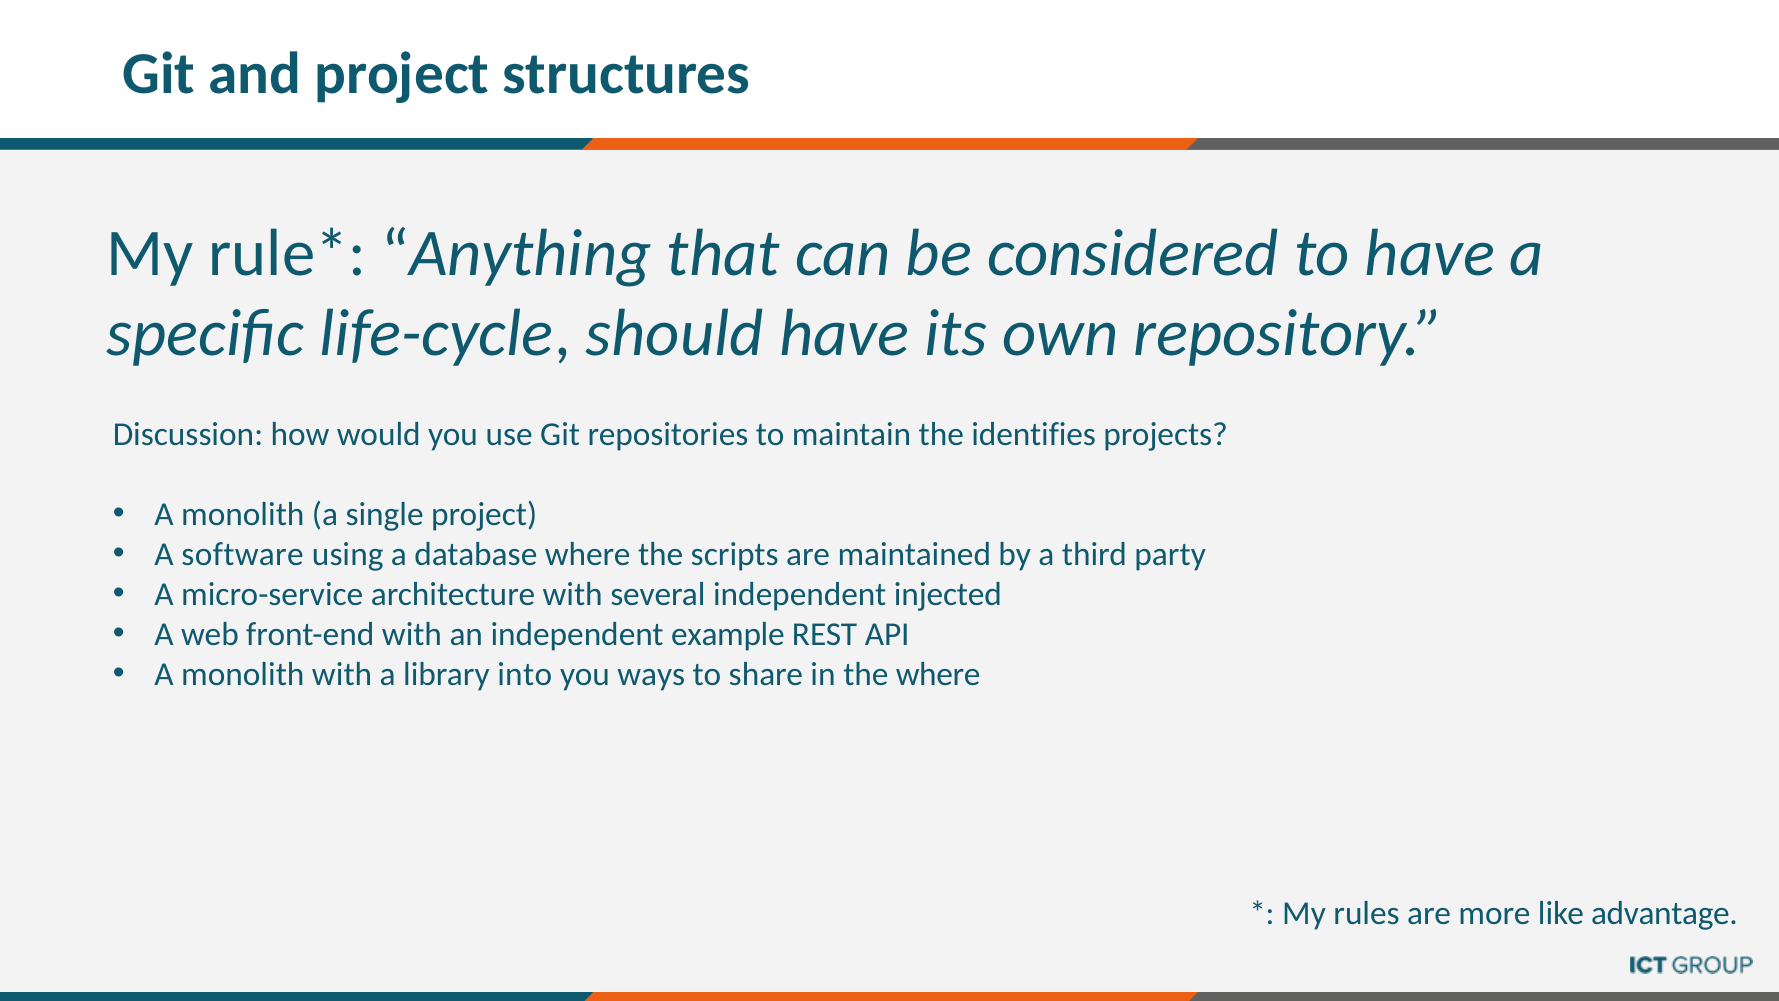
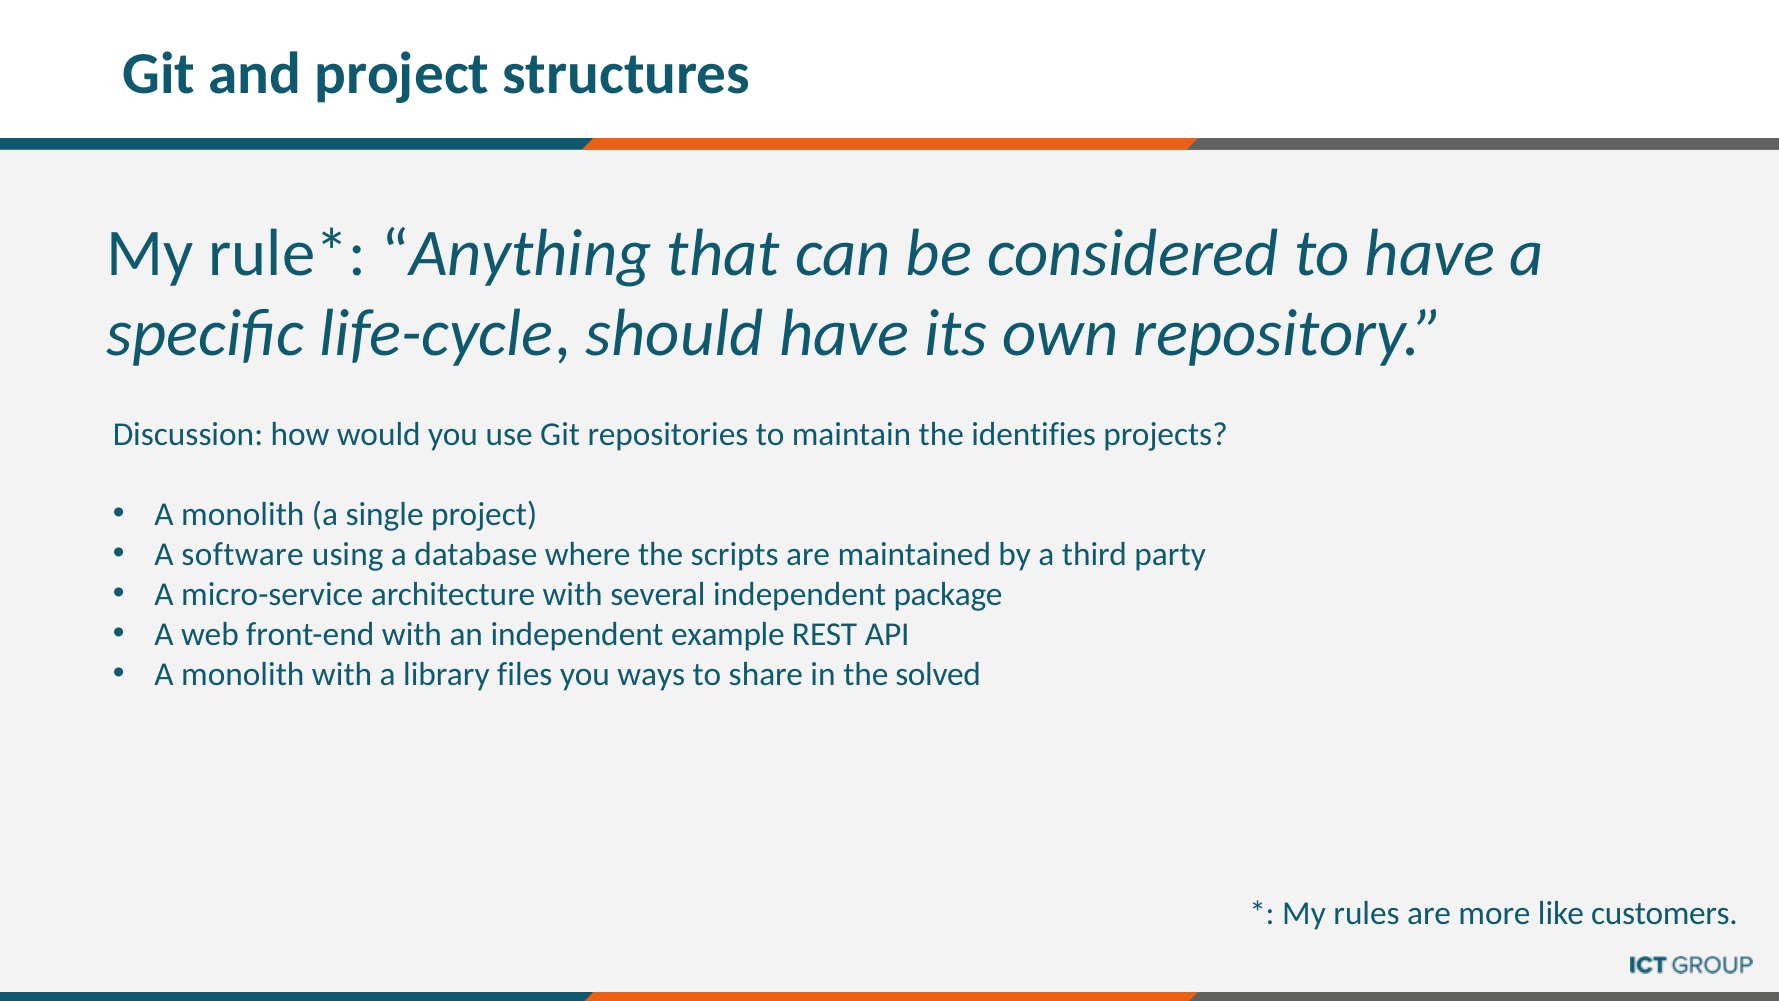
injected: injected -> package
into: into -> files
the where: where -> solved
advantage: advantage -> customers
